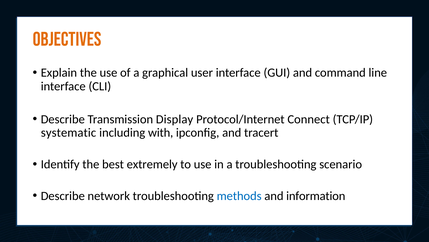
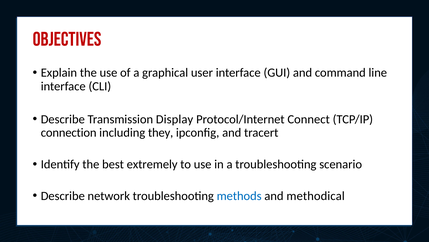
Objectives colour: orange -> red
systematic: systematic -> connection
with: with -> they
information: information -> methodical
